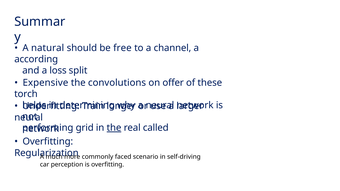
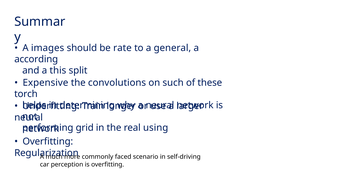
natural: natural -> images
free: free -> rate
channel: channel -> general
loss: loss -> this
offer: offer -> such
the at (114, 128) underline: present -> none
called: called -> using
